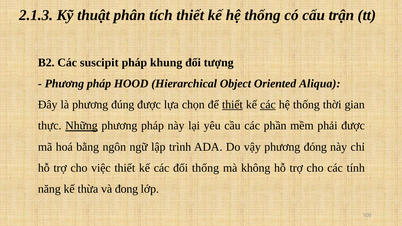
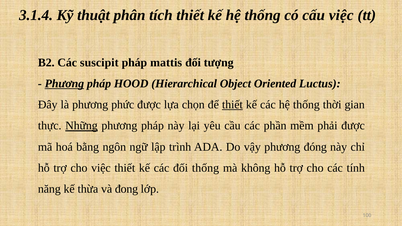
2.1.3: 2.1.3 -> 3.1.4
cấu trận: trận -> việc
khung: khung -> mattis
Phương at (64, 84) underline: none -> present
Aliqua: Aliqua -> Luctus
đúng: đúng -> phức
các at (268, 105) underline: present -> none
